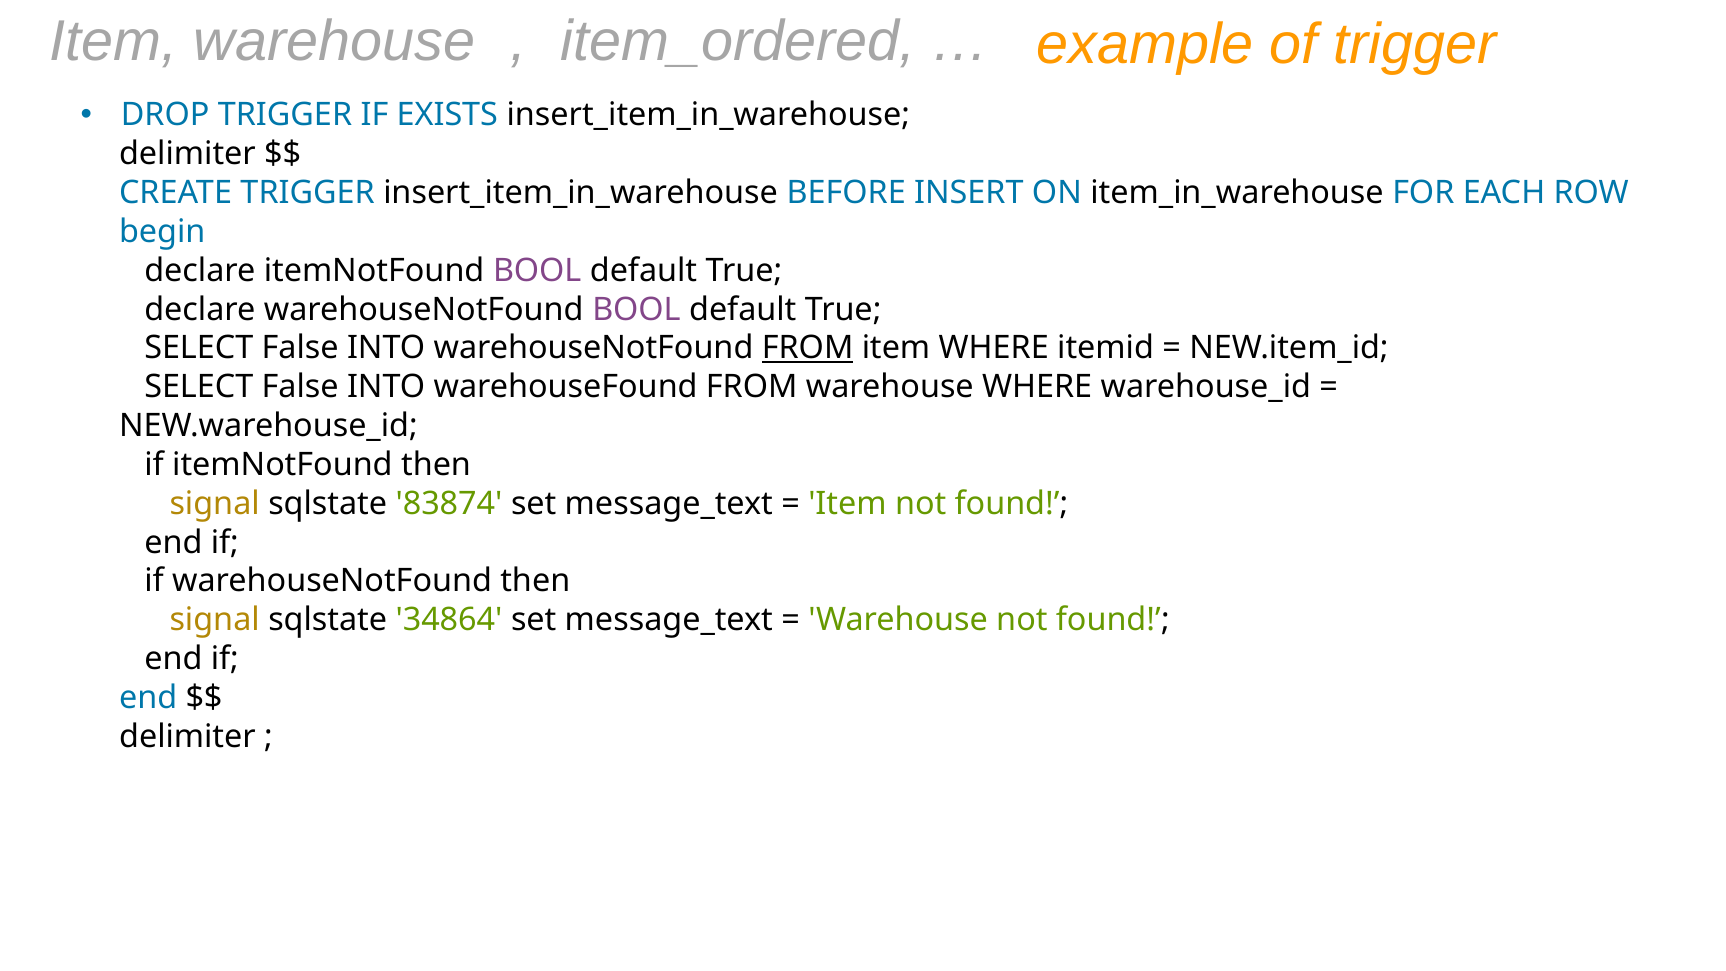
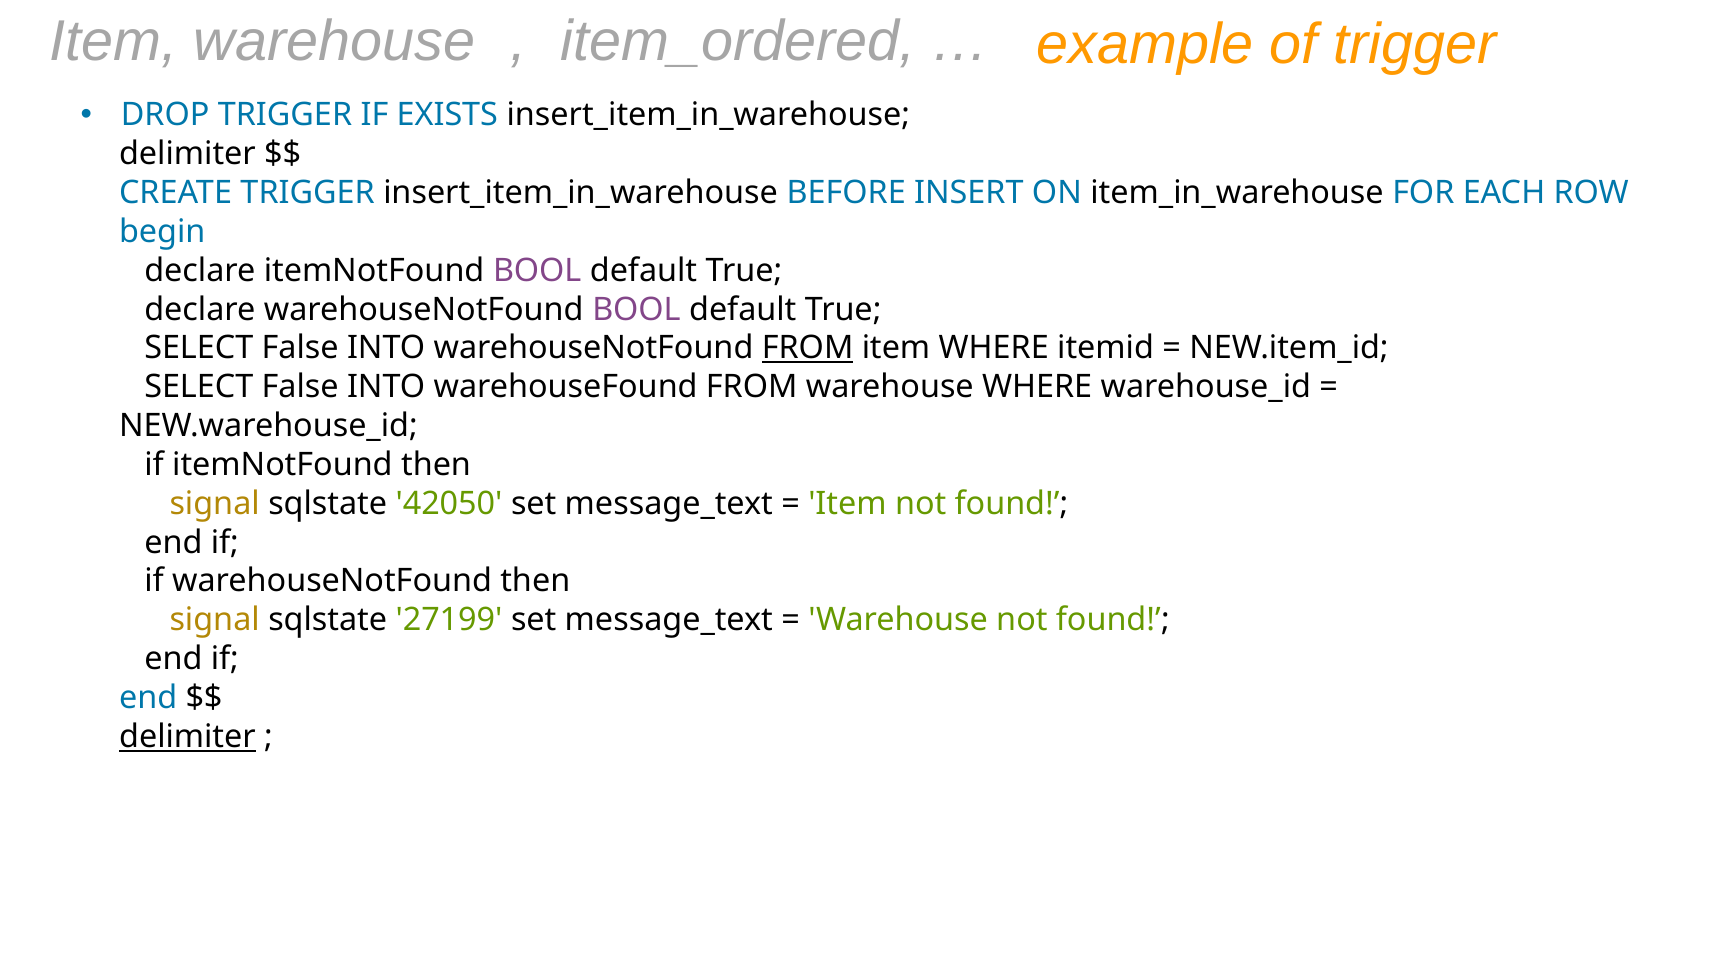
83874: 83874 -> 42050
34864: 34864 -> 27199
delimiter at (187, 737) underline: none -> present
